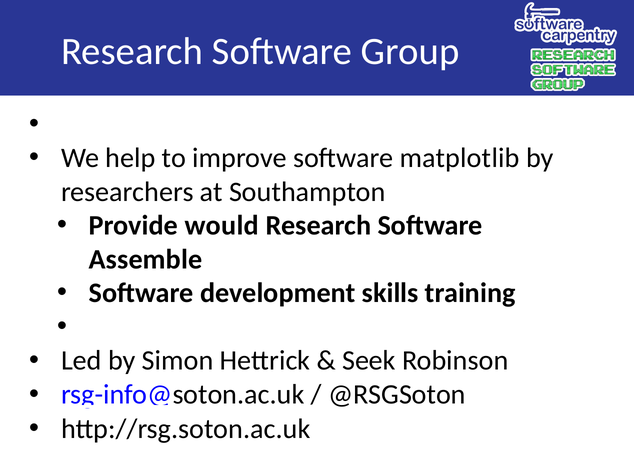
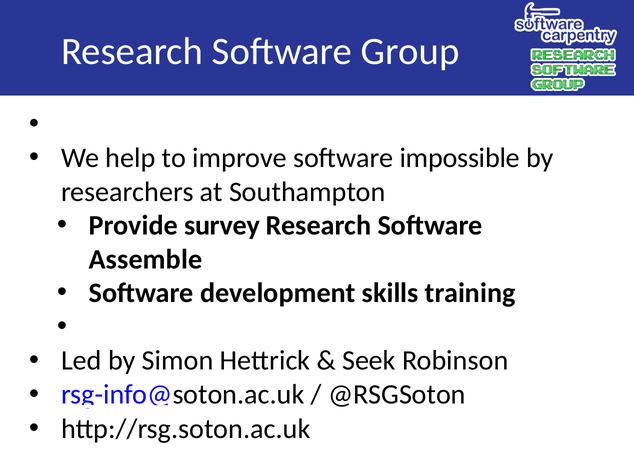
matplotlib: matplotlib -> impossible
would: would -> survey
